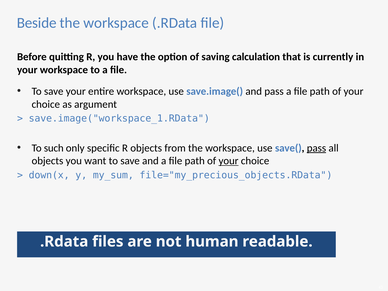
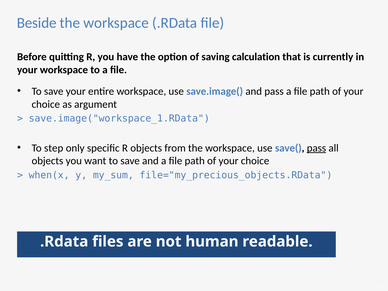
such: such -> step
your at (229, 161) underline: present -> none
down(x: down(x -> when(x
